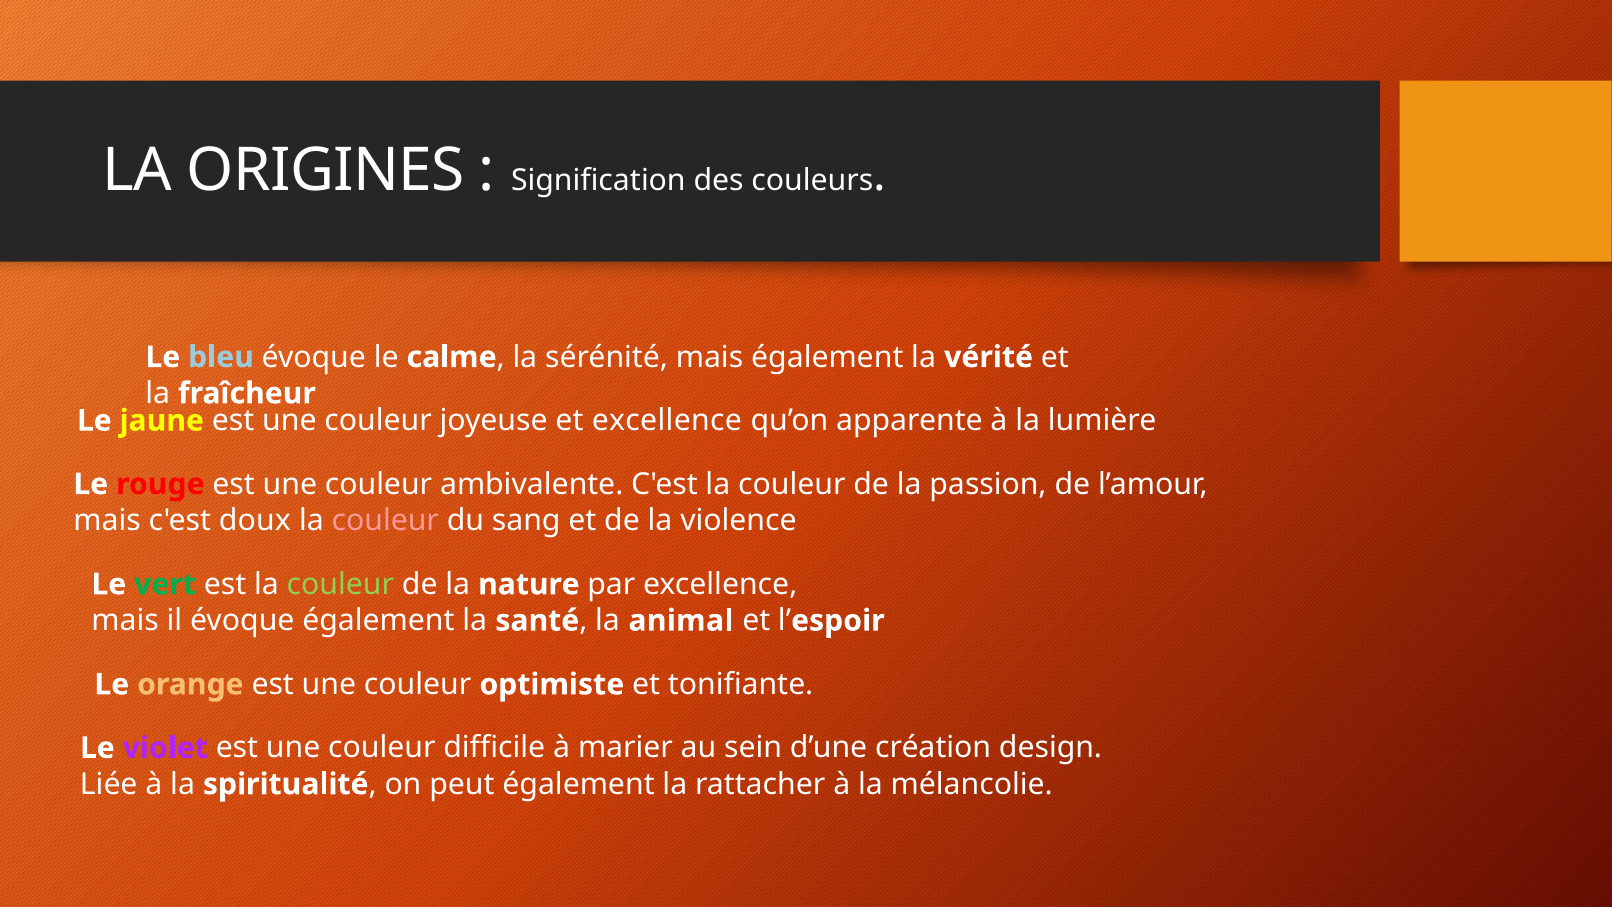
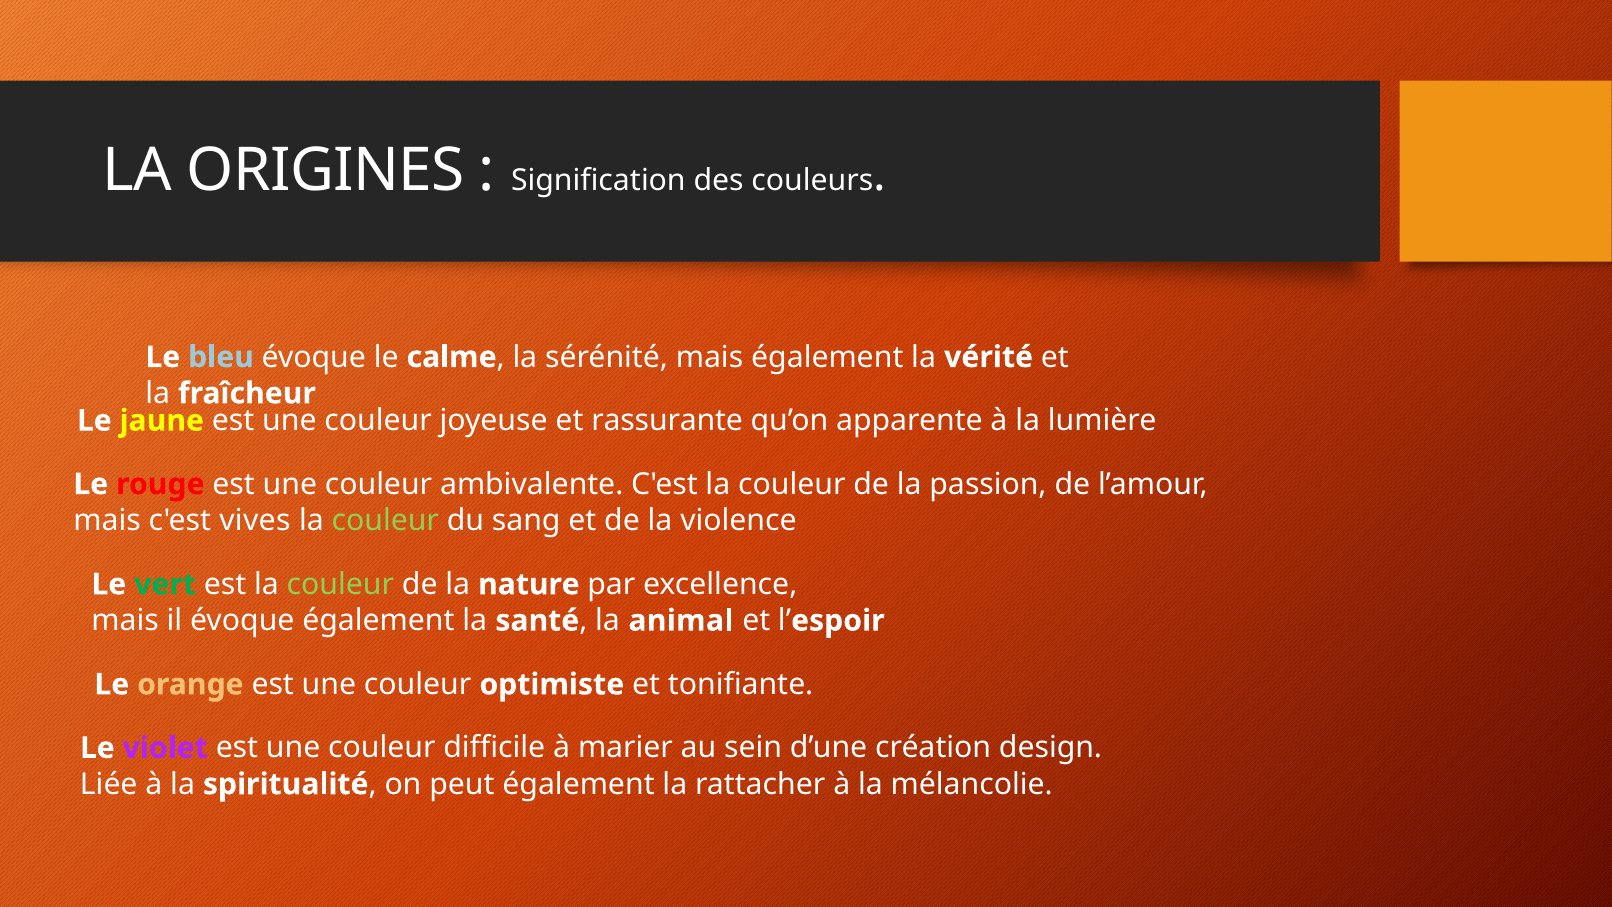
et excellence: excellence -> rassurante
doux: doux -> vives
couleur at (385, 520) colour: pink -> light green
